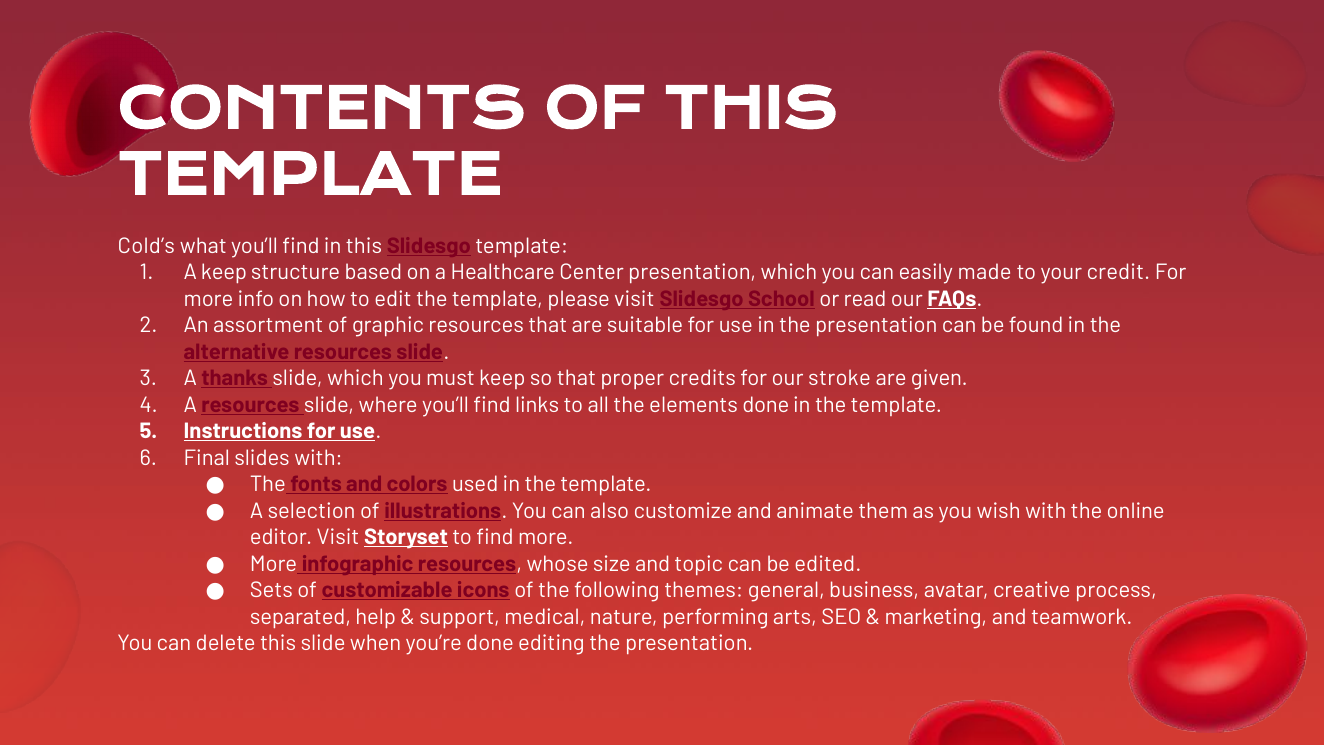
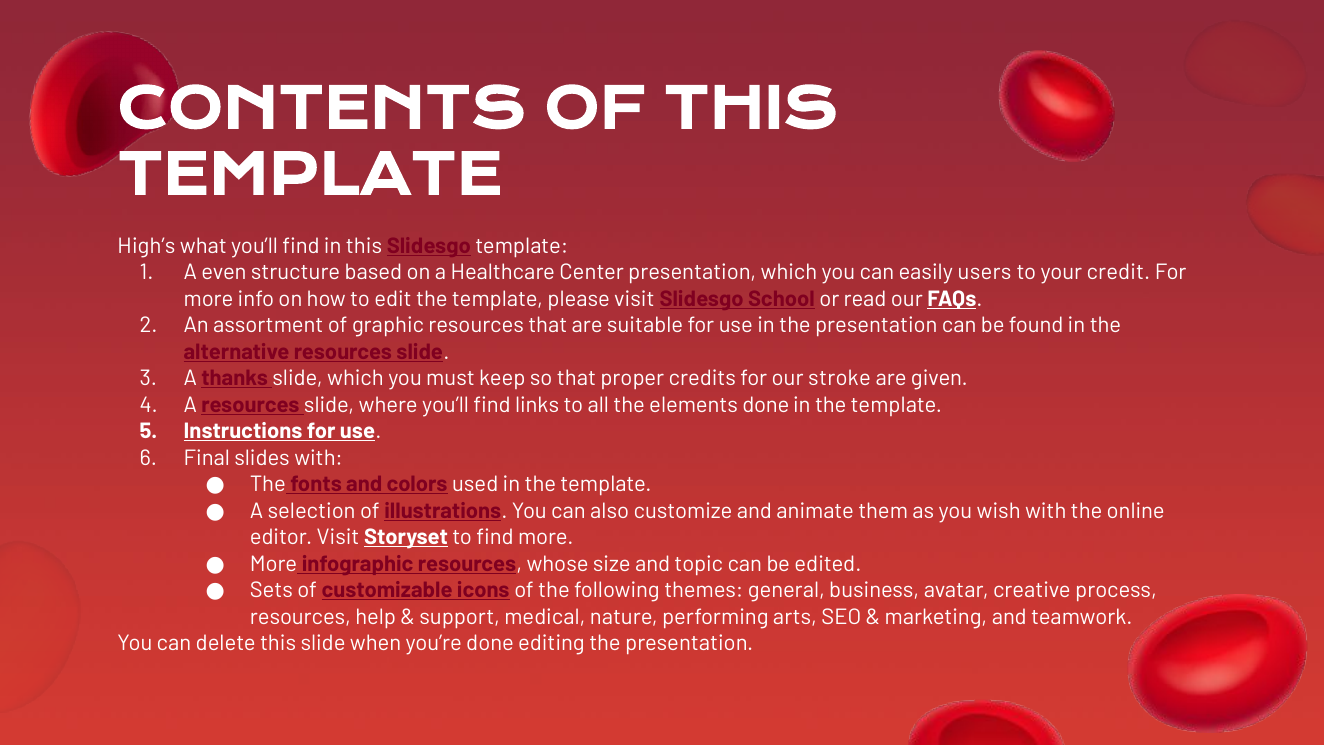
Cold’s: Cold’s -> High’s
A keep: keep -> even
made: made -> users
separated at (301, 617): separated -> resources
